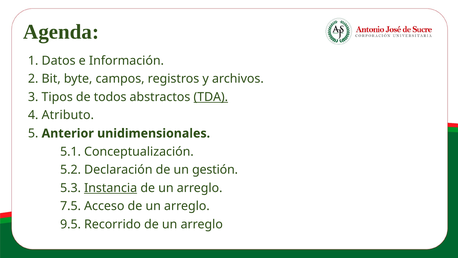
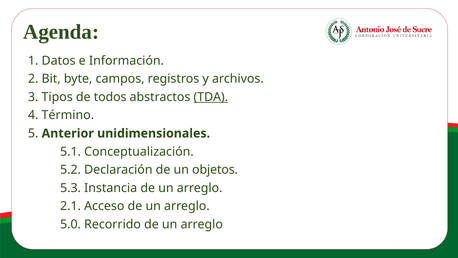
Atributo: Atributo -> Término
gestión: gestión -> objetos
Instancia underline: present -> none
7.5: 7.5 -> 2.1
9.5: 9.5 -> 5.0
